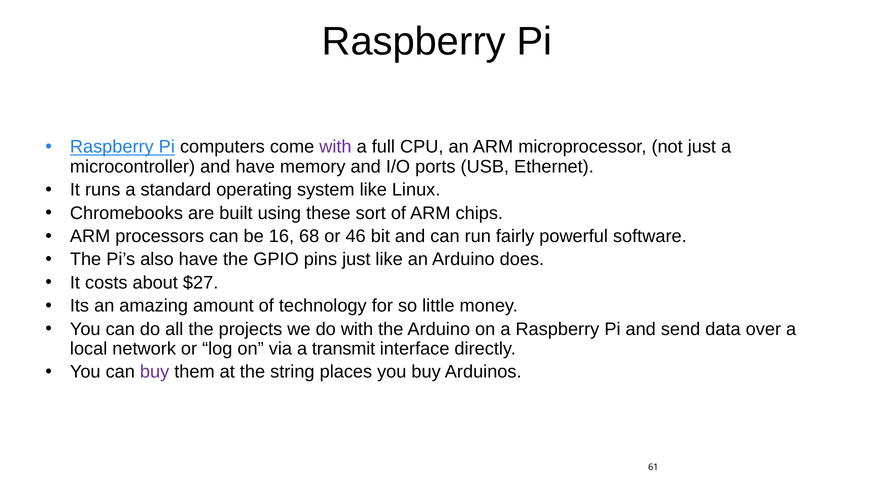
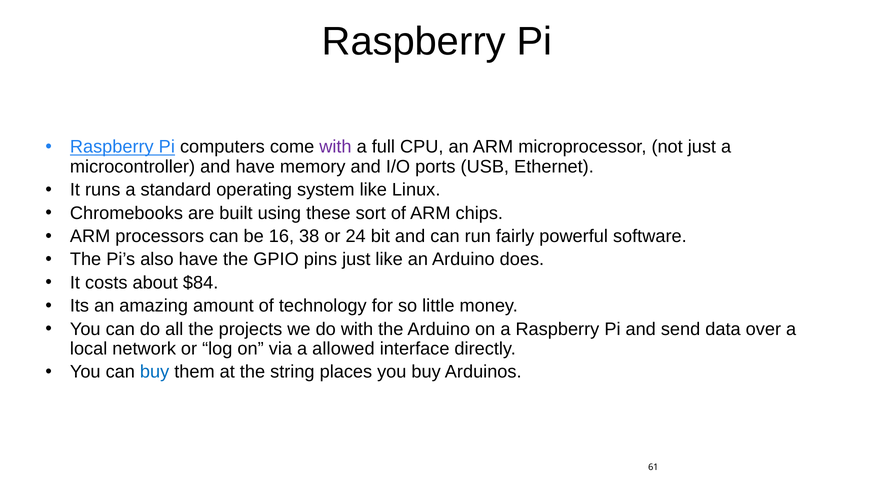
68: 68 -> 38
46: 46 -> 24
$27: $27 -> $84
transmit: transmit -> allowed
buy at (155, 372) colour: purple -> blue
